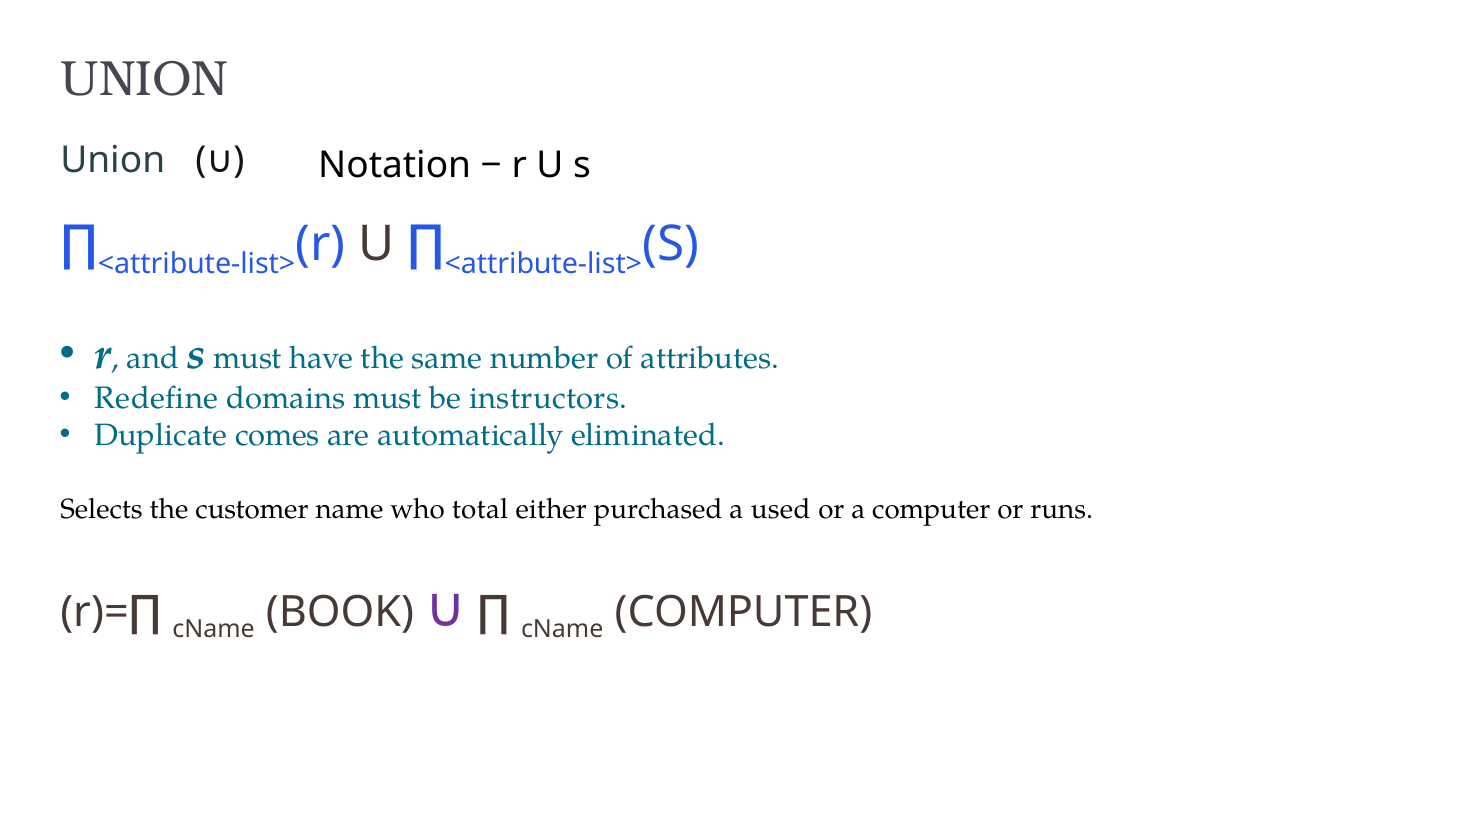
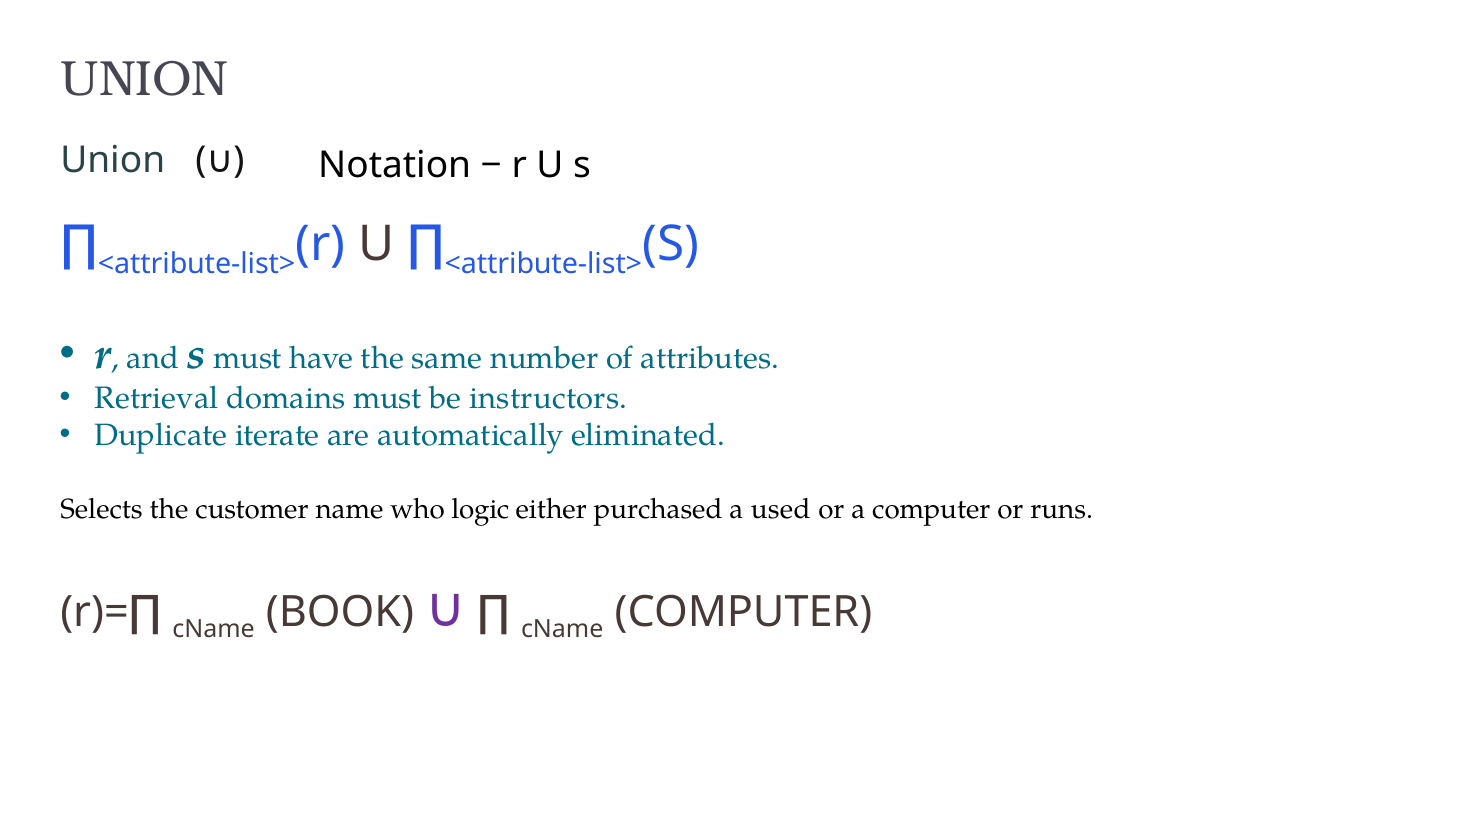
Redefine: Redefine -> Retrieval
comes: comes -> iterate
total: total -> logic
